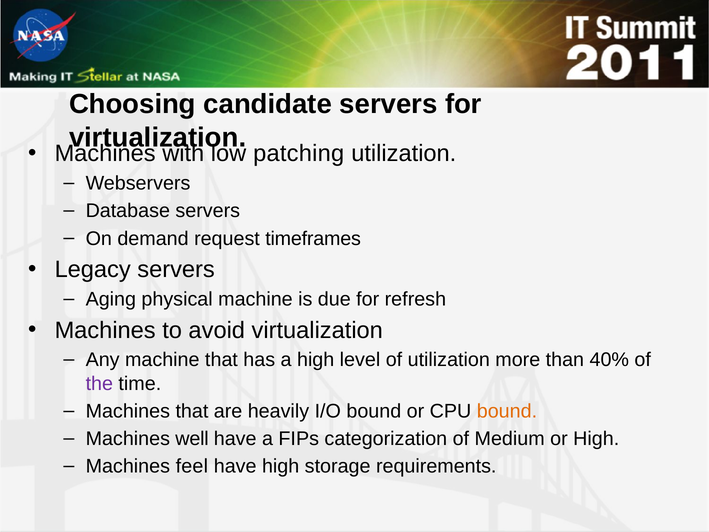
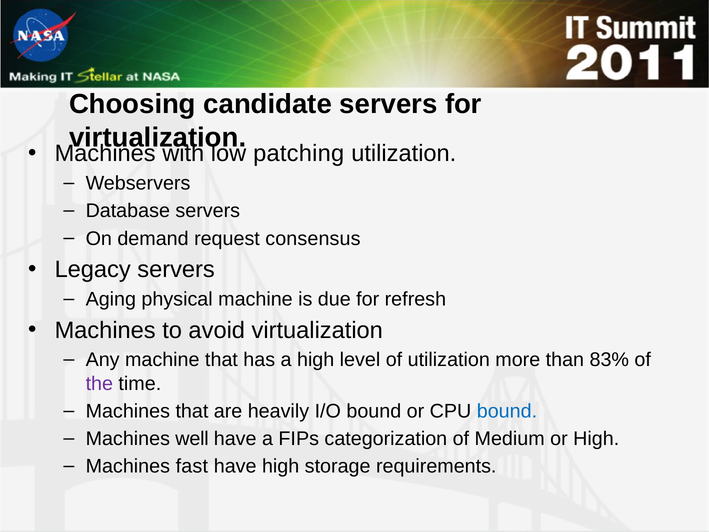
timeframes: timeframes -> consensus
40%: 40% -> 83%
bound at (507, 411) colour: orange -> blue
feel: feel -> fast
